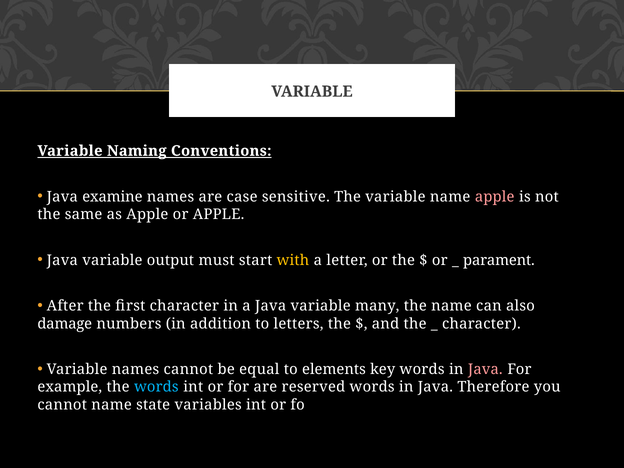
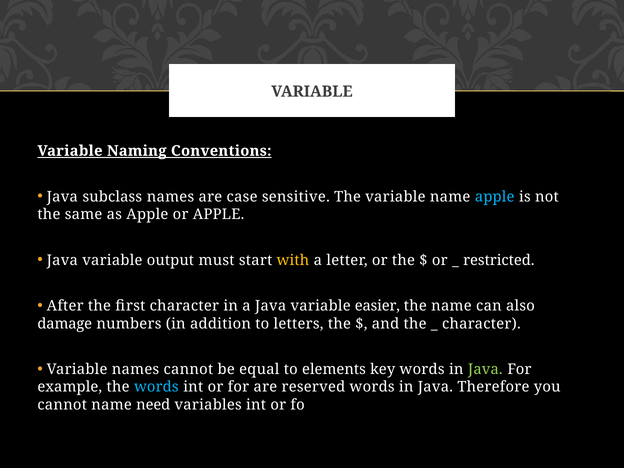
examine: examine -> subclass
apple at (495, 197) colour: pink -> light blue
parament: parament -> restricted
many: many -> easier
Java at (485, 369) colour: pink -> light green
state: state -> need
